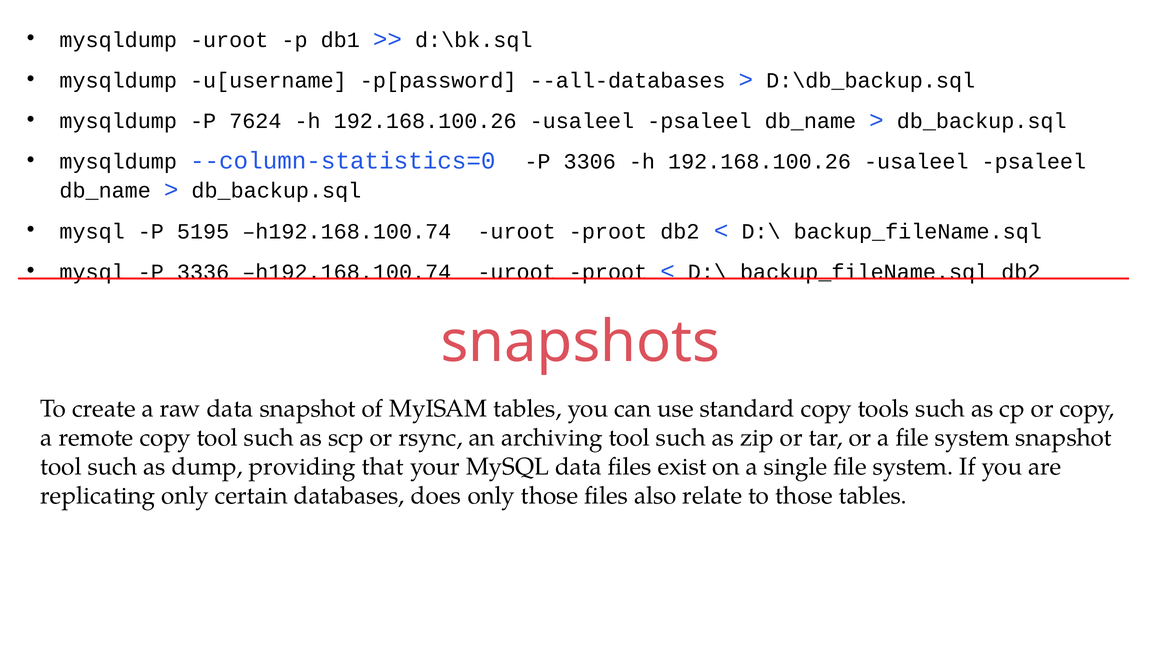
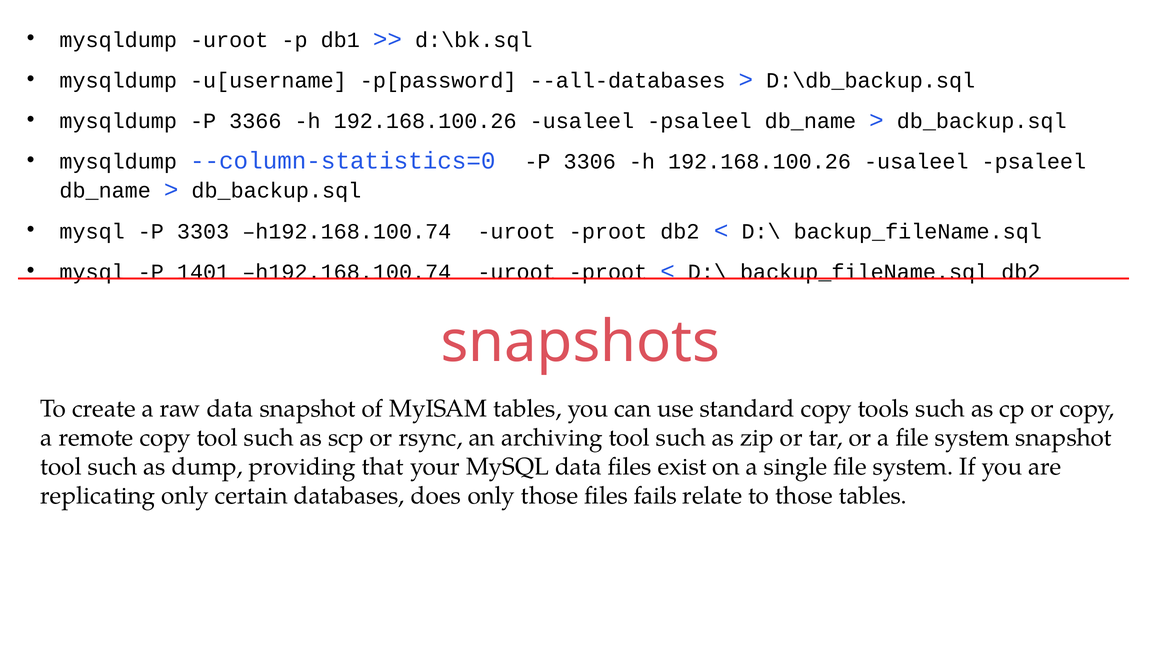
7624: 7624 -> 3366
5195: 5195 -> 3303
3336: 3336 -> 1401
also: also -> fails
